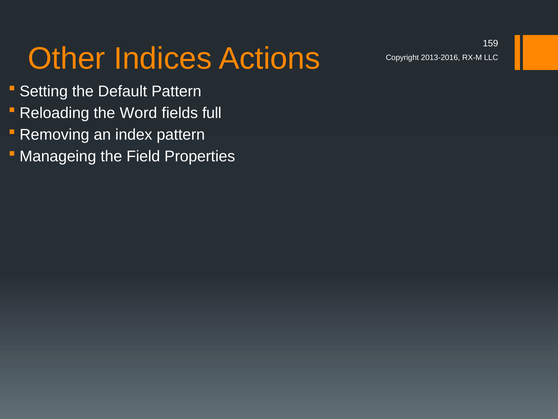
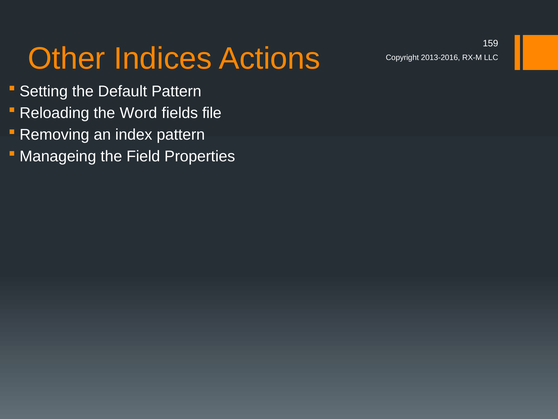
full: full -> file
